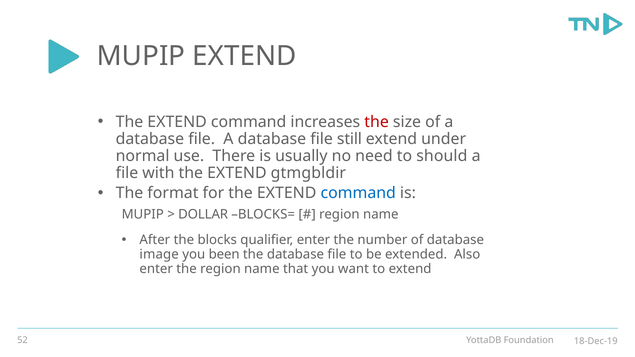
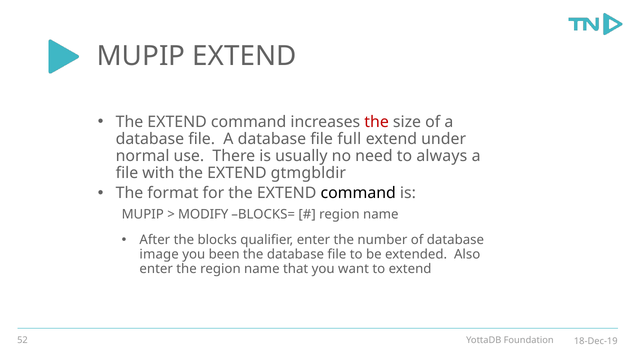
still: still -> full
should: should -> always
command at (358, 193) colour: blue -> black
DOLLAR: DOLLAR -> MODIFY
